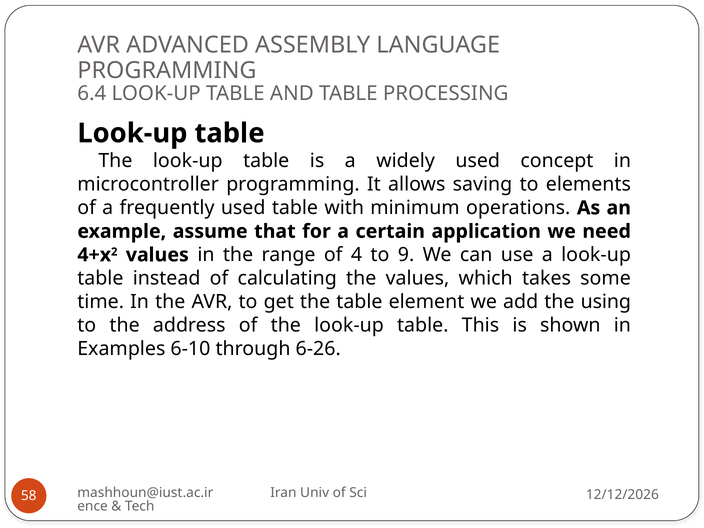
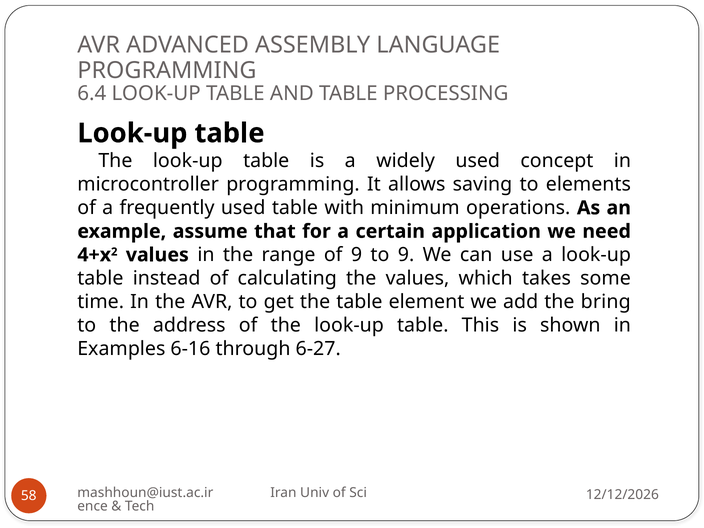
of 4: 4 -> 9
using: using -> bring
6-10: 6-10 -> 6-16
6-26: 6-26 -> 6-27
